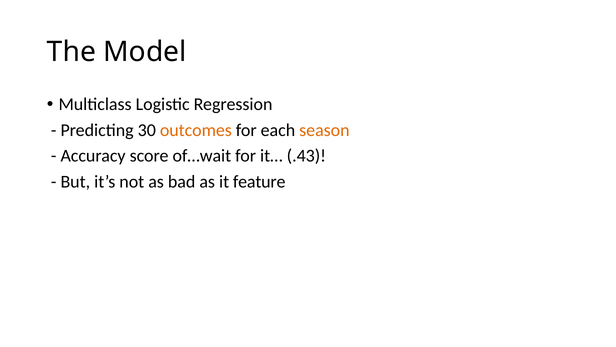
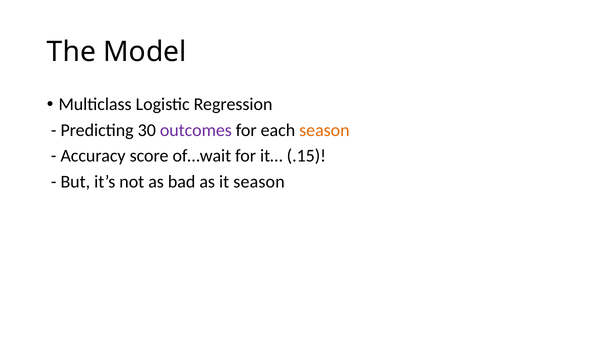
outcomes colour: orange -> purple
.43: .43 -> .15
it feature: feature -> season
